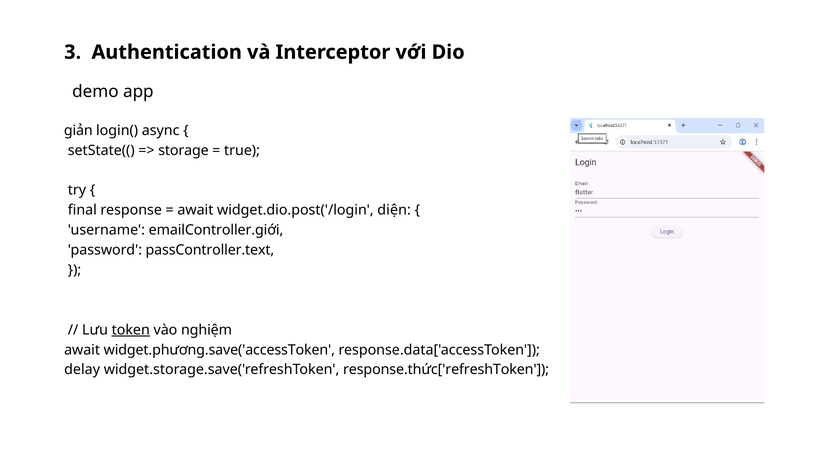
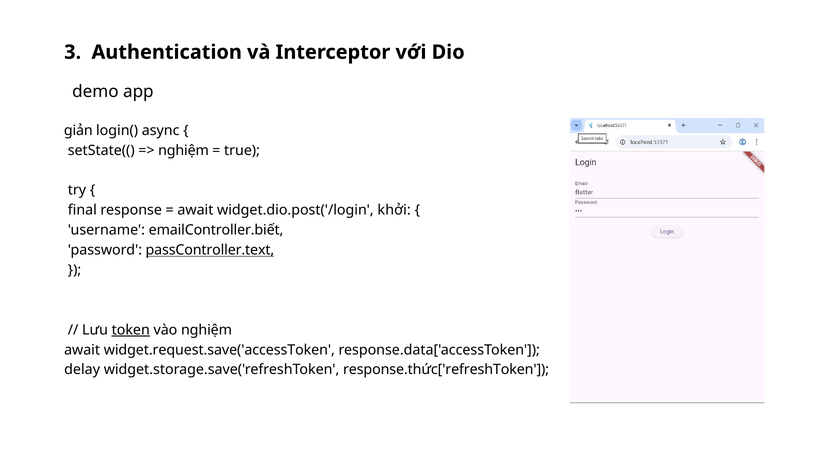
storage at (184, 150): storage -> nghiệm
diện: diện -> khởi
emailController.giới: emailController.giới -> emailController.biết
passController.text underline: none -> present
widget.phương.save('accessToken: widget.phương.save('accessToken -> widget.request.save('accessToken
